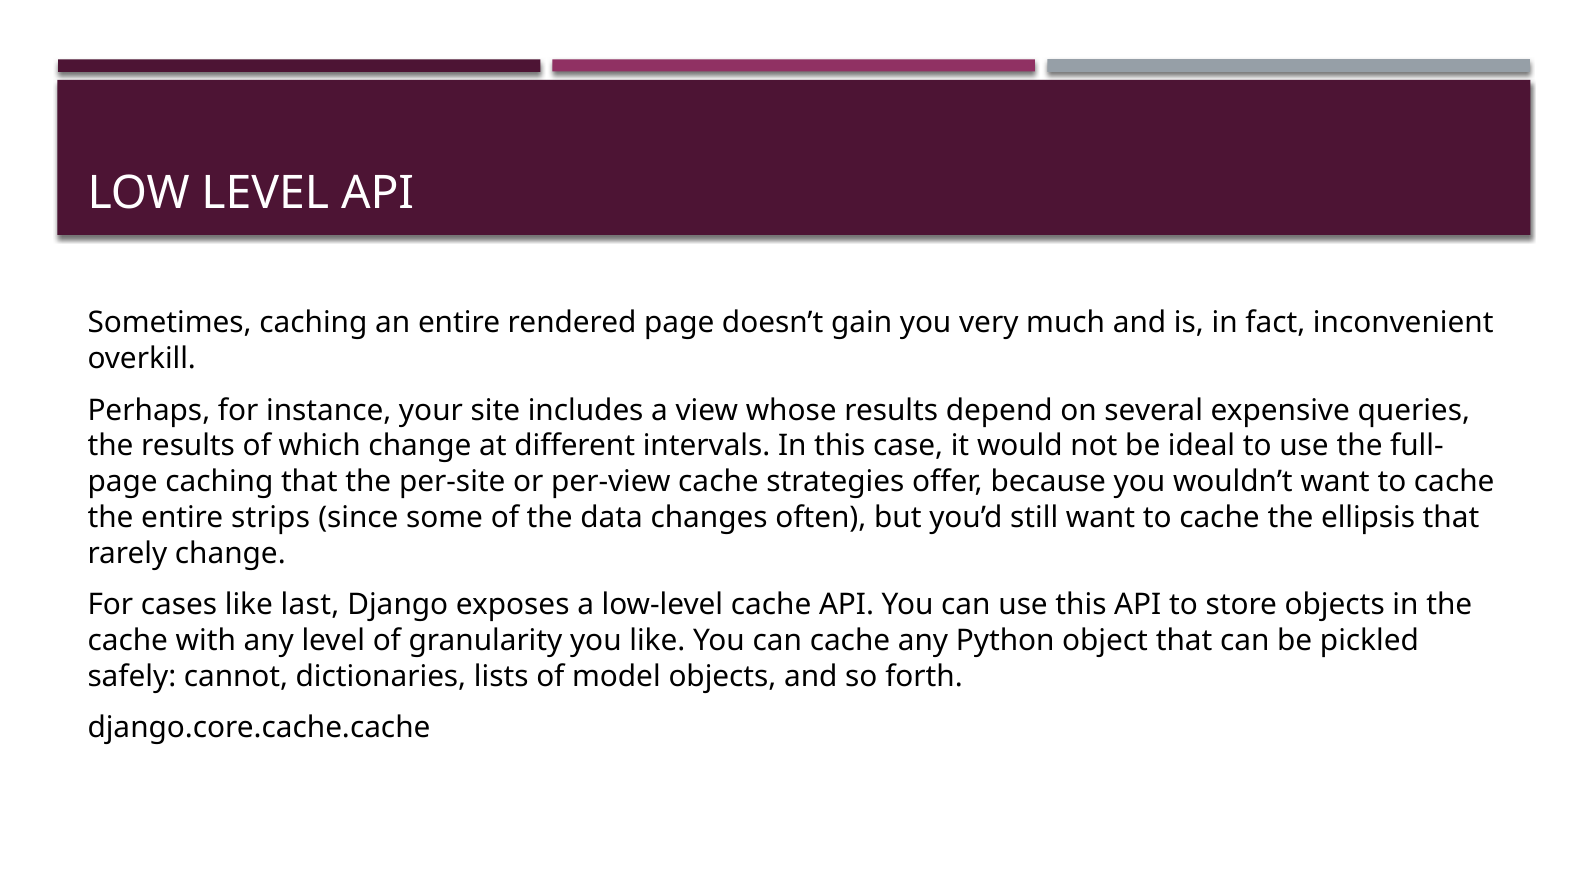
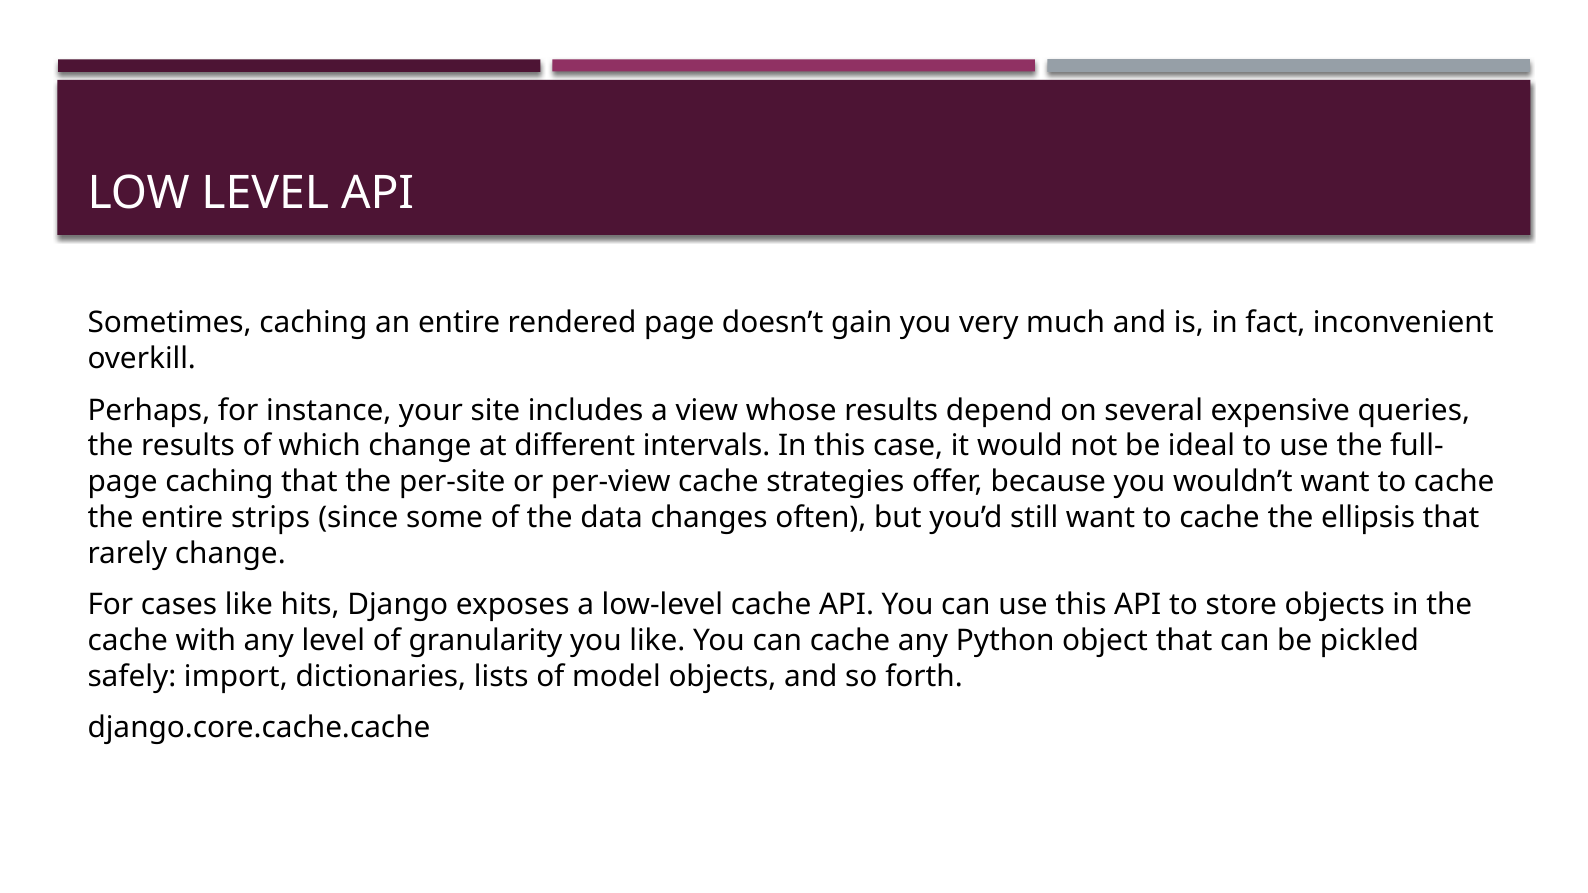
last: last -> hits
cannot: cannot -> import
